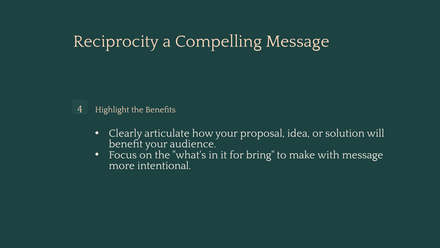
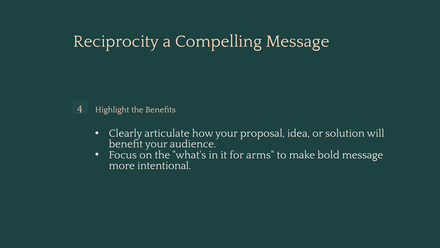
bring: bring -> arms
with: with -> bold
